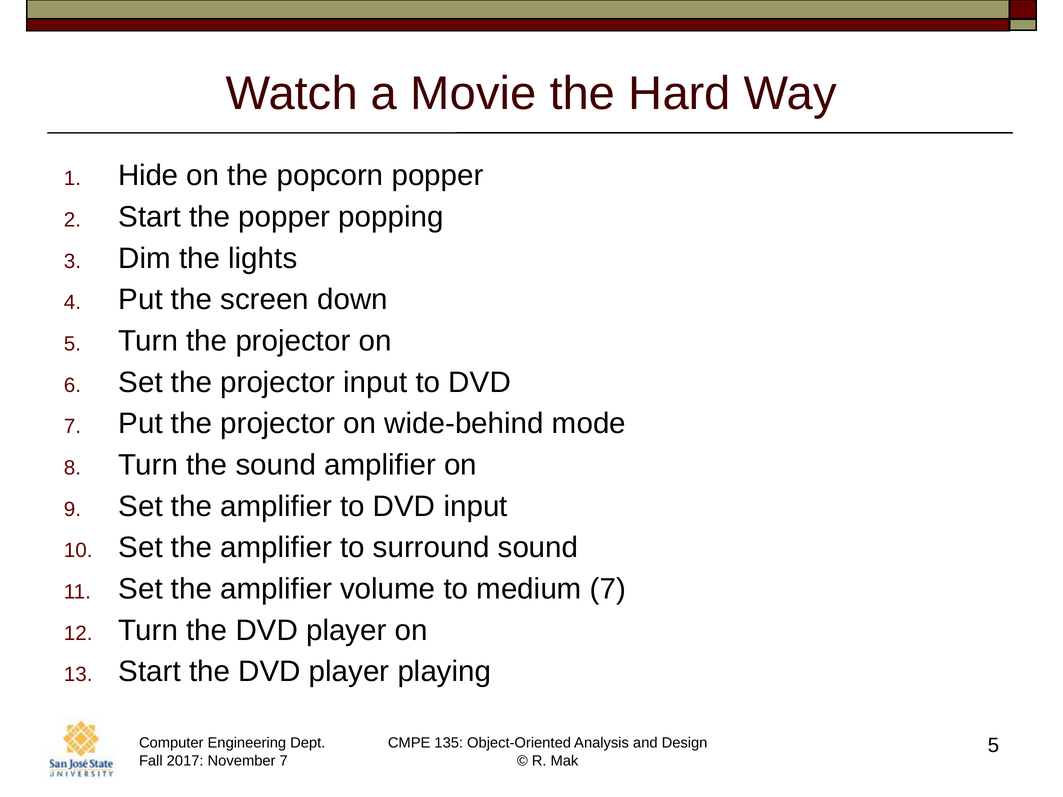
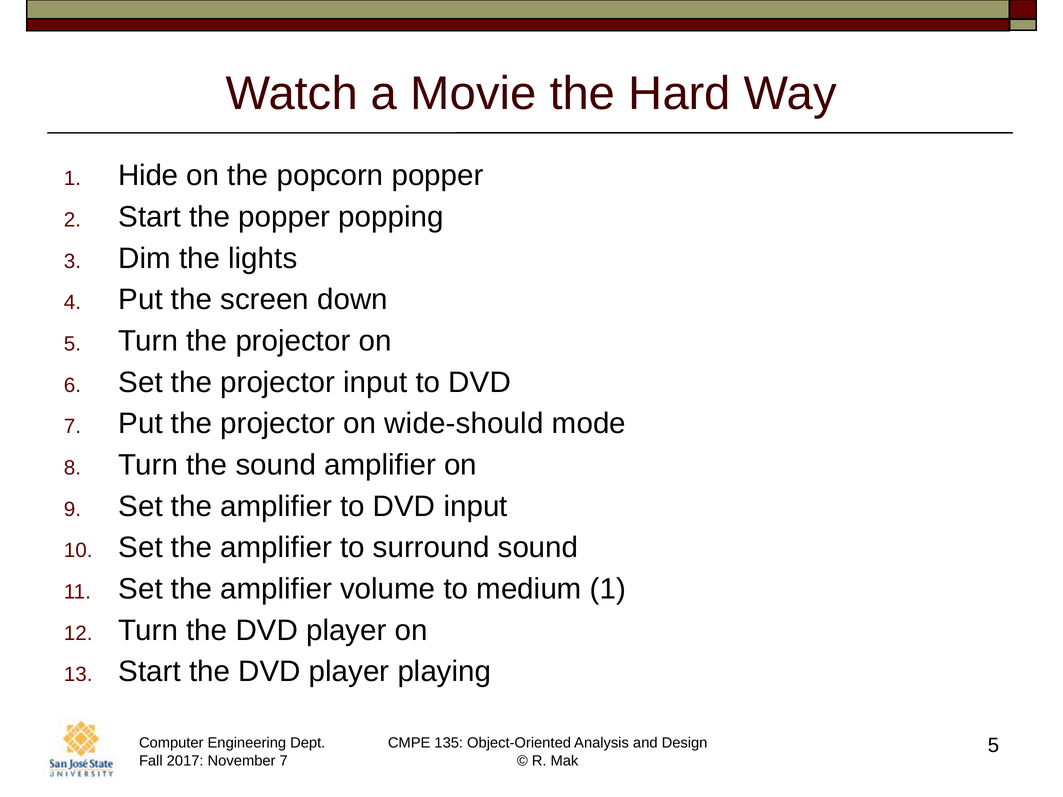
wide-behind: wide-behind -> wide-should
medium 7: 7 -> 1
